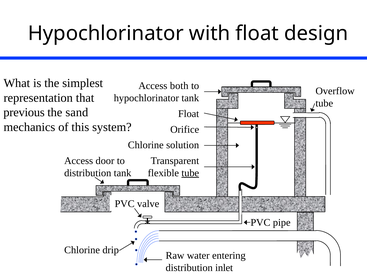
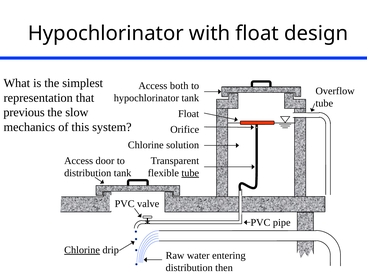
sand: sand -> slow
Chlorine at (82, 250) underline: none -> present
inlet: inlet -> then
